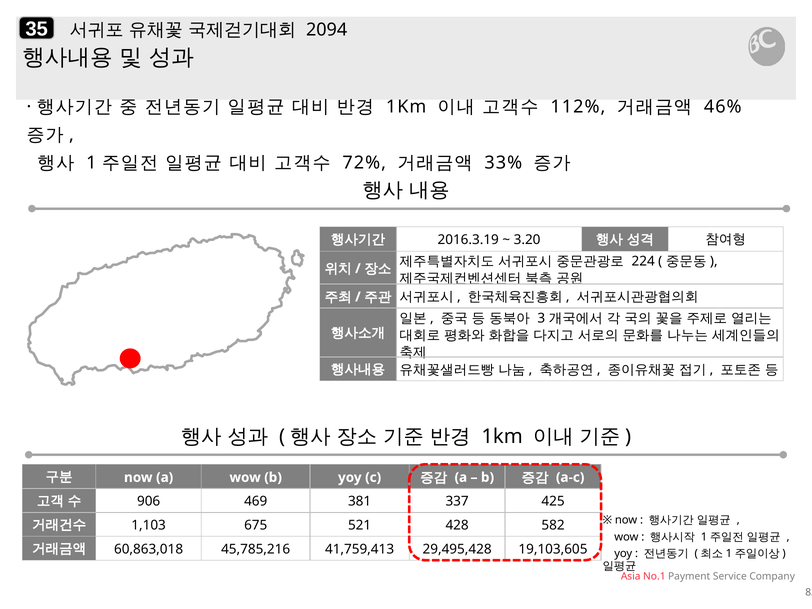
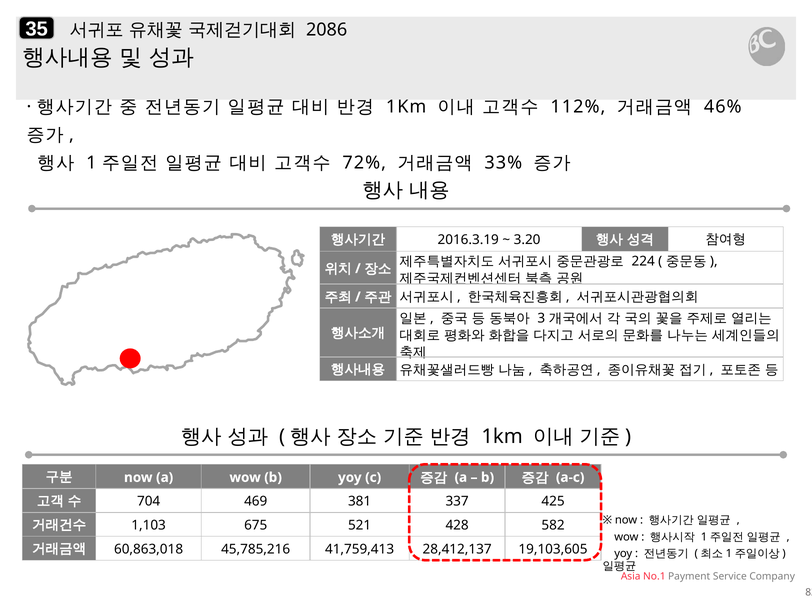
2094: 2094 -> 2086
906: 906 -> 704
29,495,428: 29,495,428 -> 28,412,137
